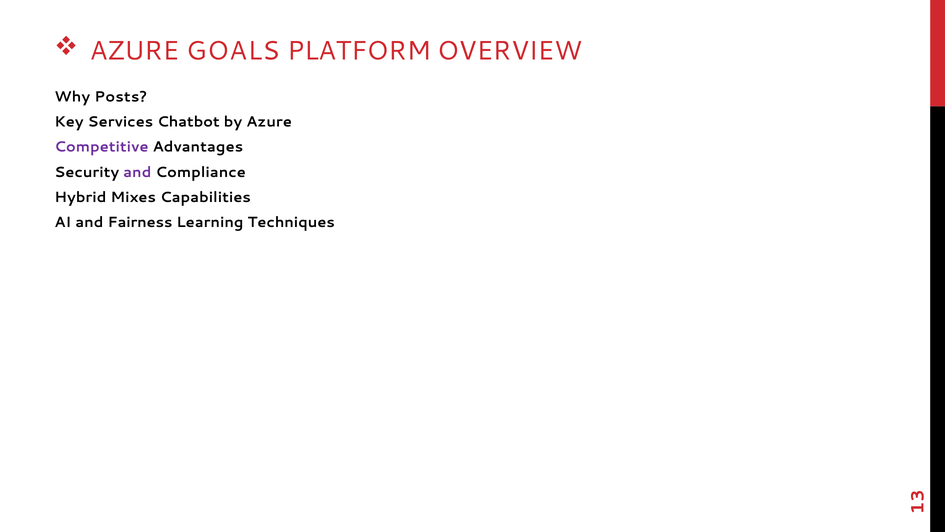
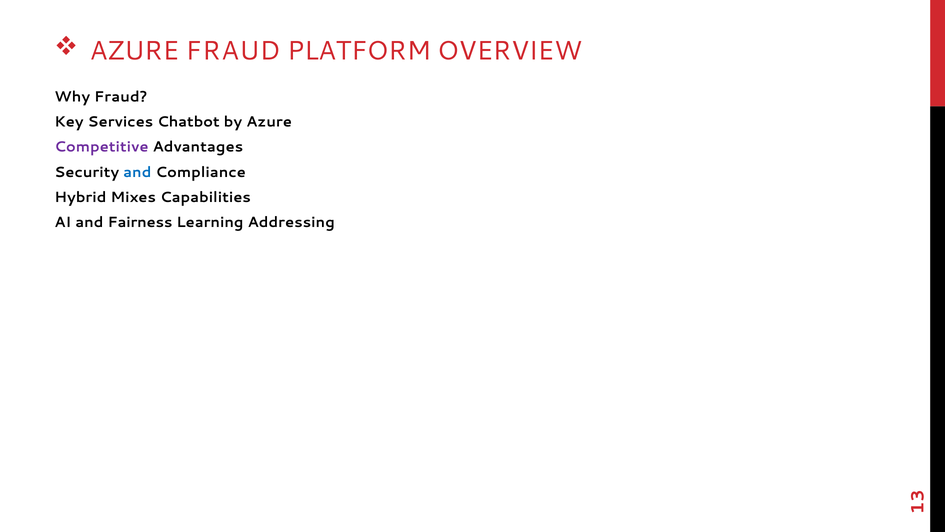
AZURE GOALS: GOALS -> FRAUD
Why Posts: Posts -> Fraud
and at (137, 172) colour: purple -> blue
Techniques: Techniques -> Addressing
